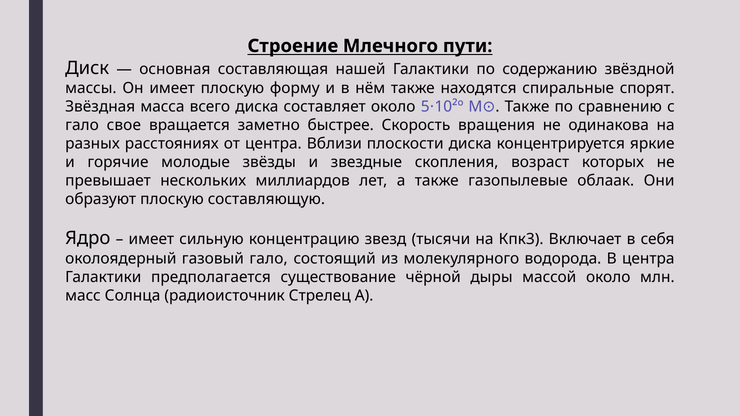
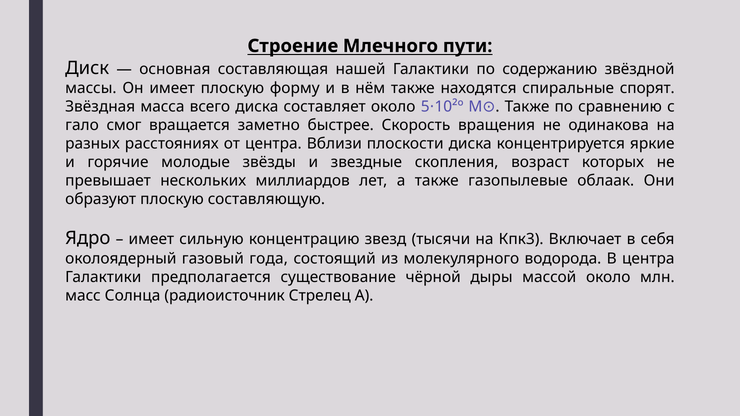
свое: свое -> смог
газовый гало: гало -> года
